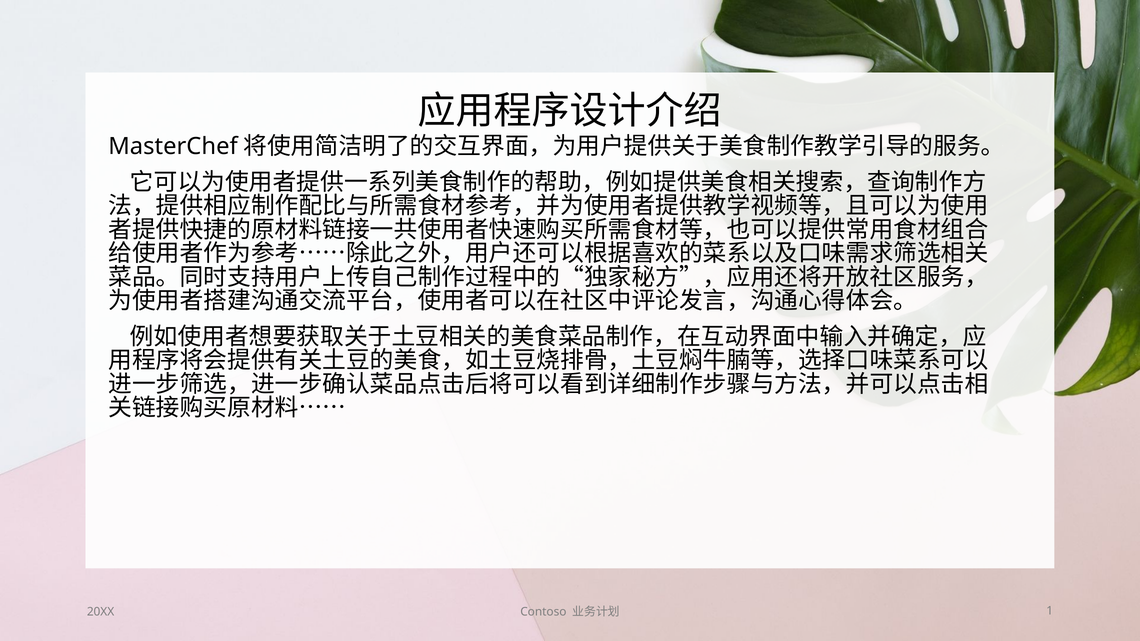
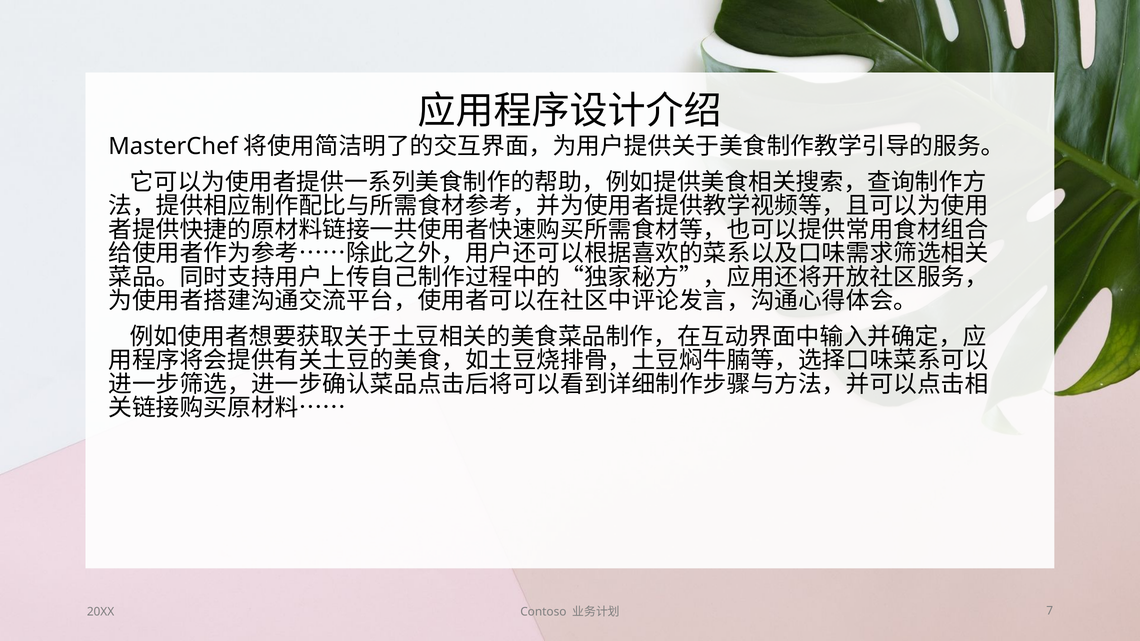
1: 1 -> 7
